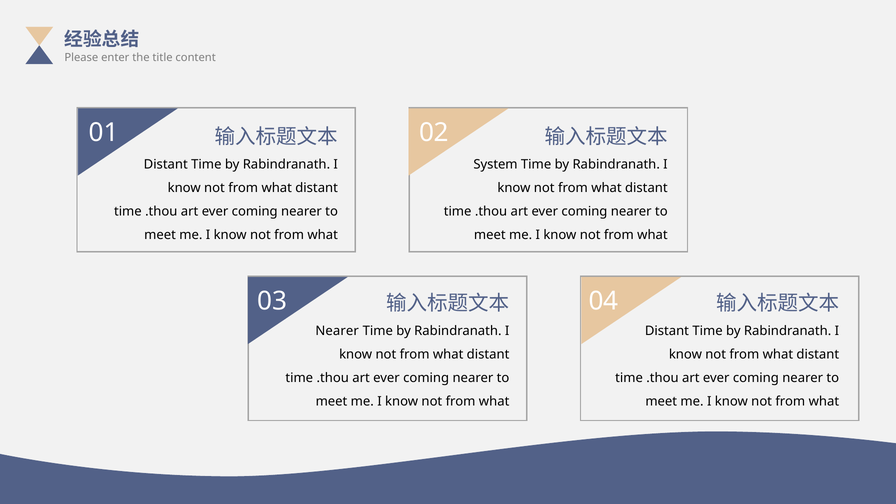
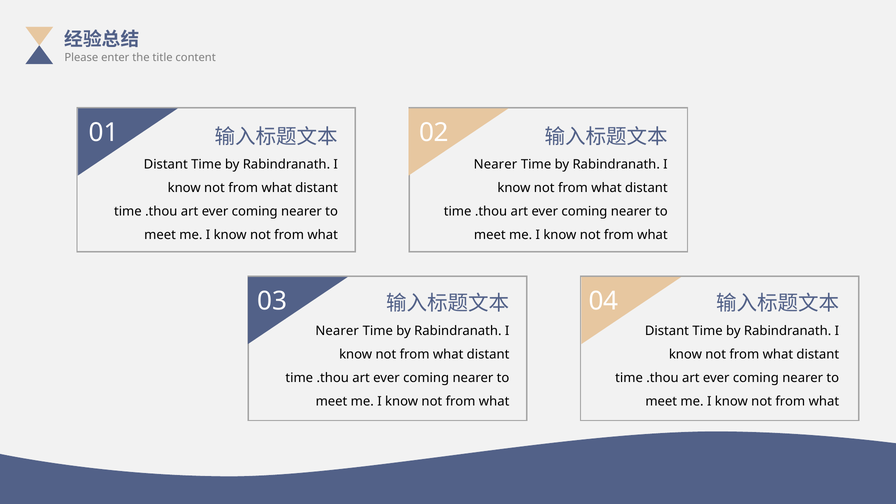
System at (496, 164): System -> Nearer
